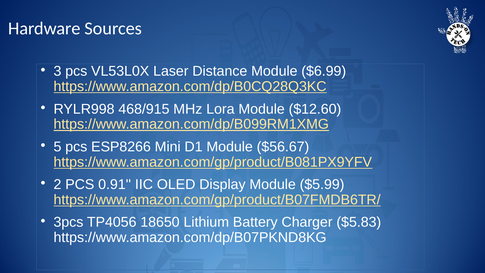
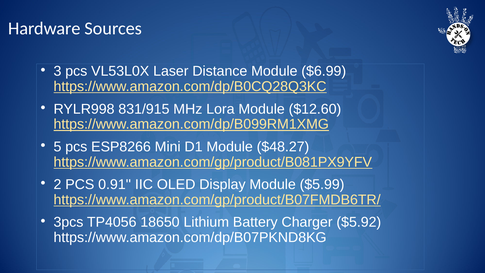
468/915: 468/915 -> 831/915
$56.67: $56.67 -> $48.27
$5.83: $5.83 -> $5.92
